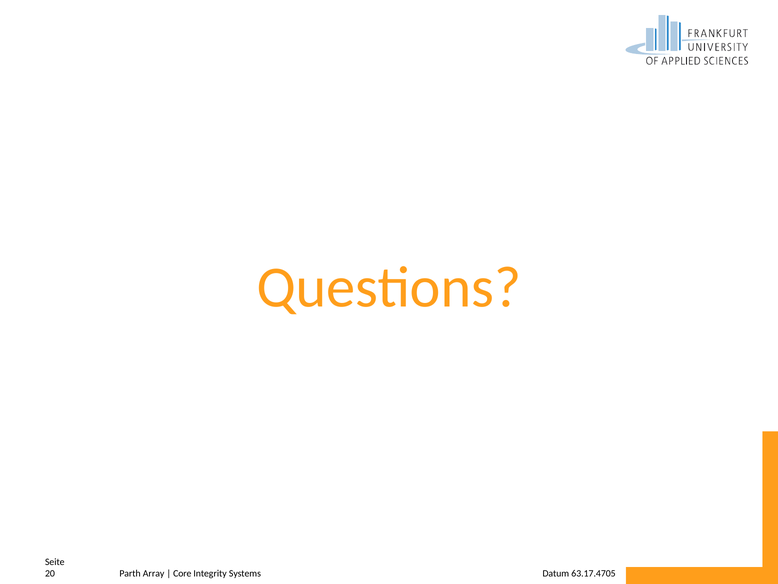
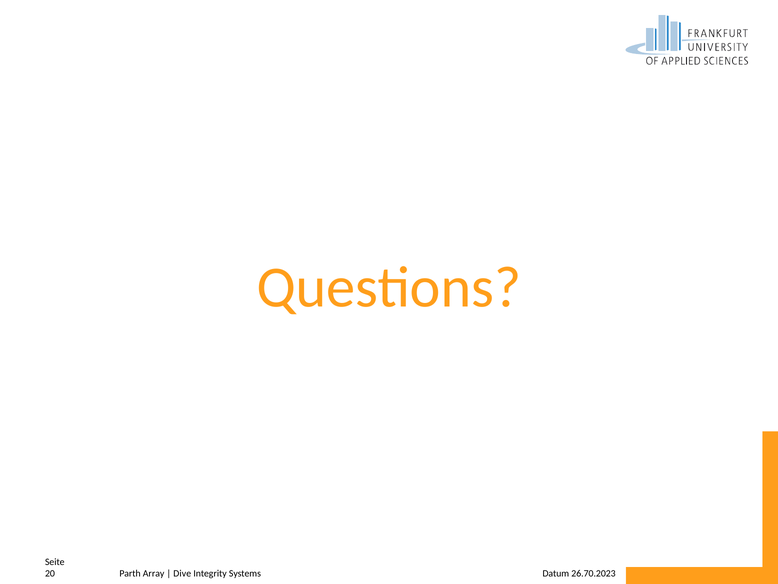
Core: Core -> Dive
63.17.4705: 63.17.4705 -> 26.70.2023
